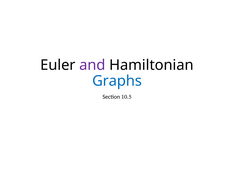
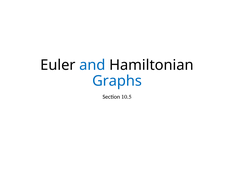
and colour: purple -> blue
